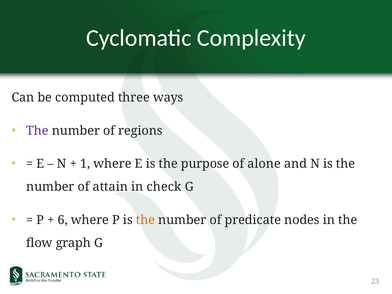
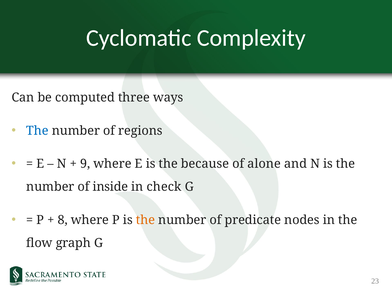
The at (37, 131) colour: purple -> blue
1: 1 -> 9
purpose: purpose -> because
attain: attain -> inside
6: 6 -> 8
